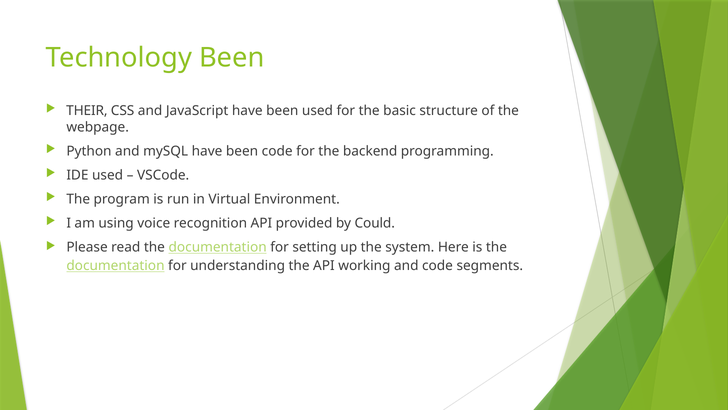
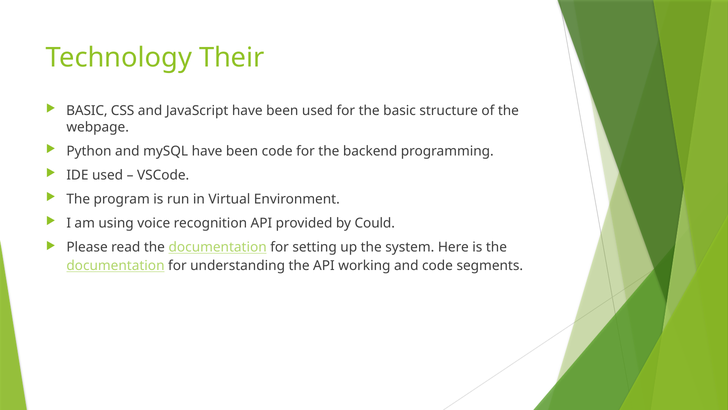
Technology Been: Been -> Their
THEIR at (87, 111): THEIR -> BASIC
